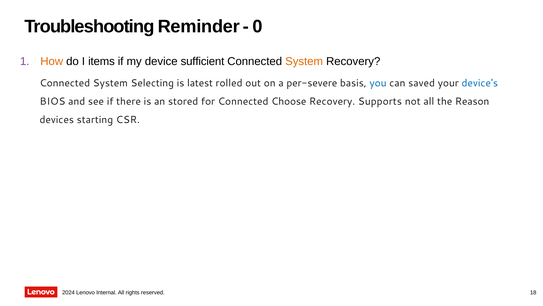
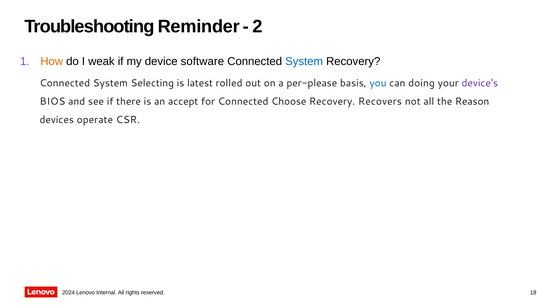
0: 0 -> 2
items: items -> weak
sufficient: sufficient -> software
System at (304, 61) colour: orange -> blue
per-severe: per-severe -> per-please
saved: saved -> doing
device's colour: blue -> purple
stored: stored -> accept
Supports: Supports -> Recovers
starting: starting -> operate
